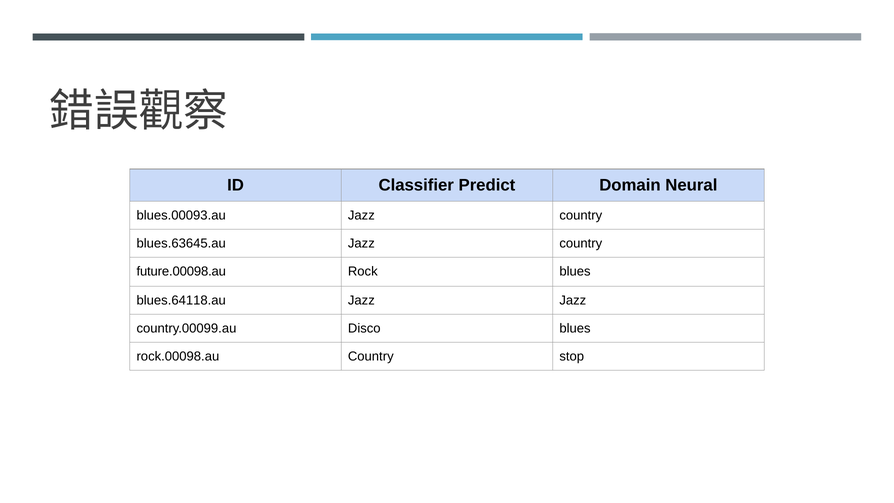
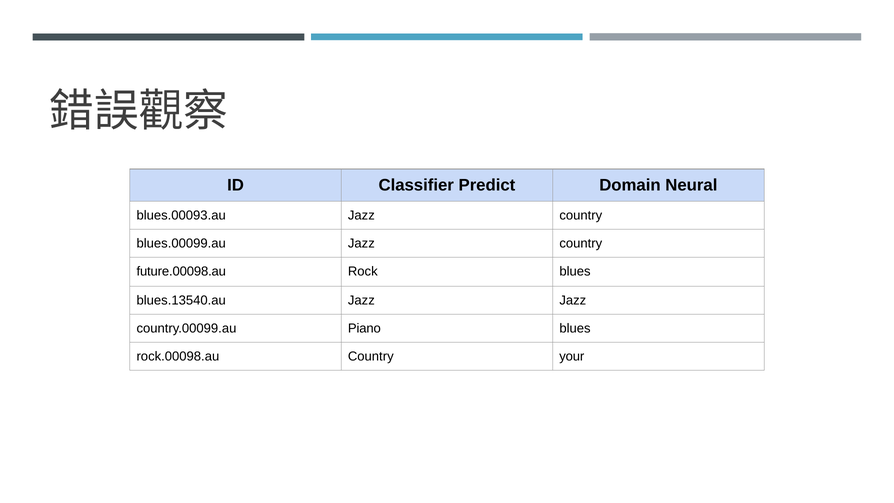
blues.63645.au: blues.63645.au -> blues.00099.au
blues.64118.au: blues.64118.au -> blues.13540.au
Disco: Disco -> Piano
stop: stop -> your
